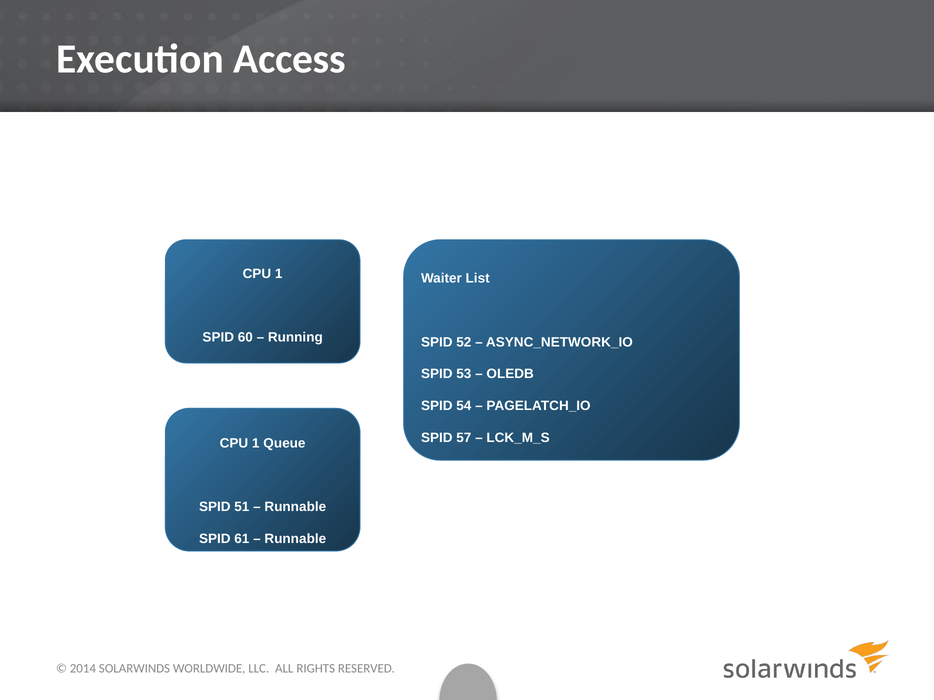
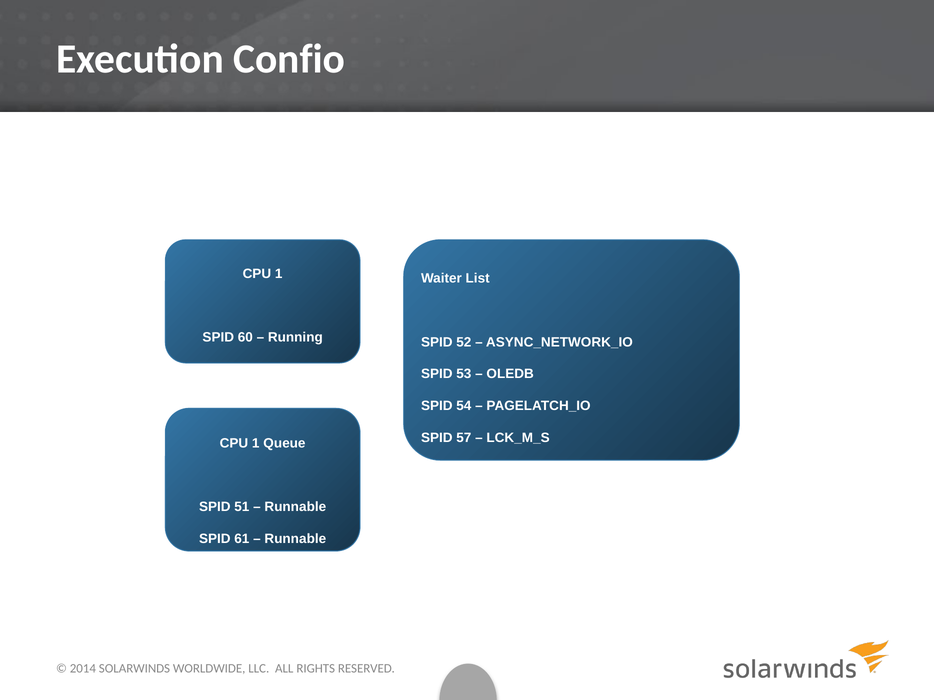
Access: Access -> Confio
